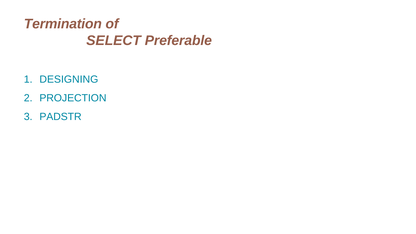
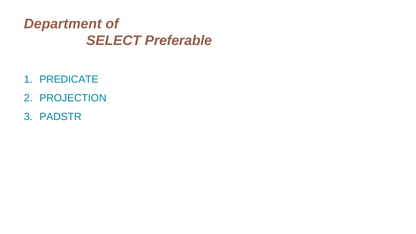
Termination: Termination -> Department
DESIGNING: DESIGNING -> PREDICATE
